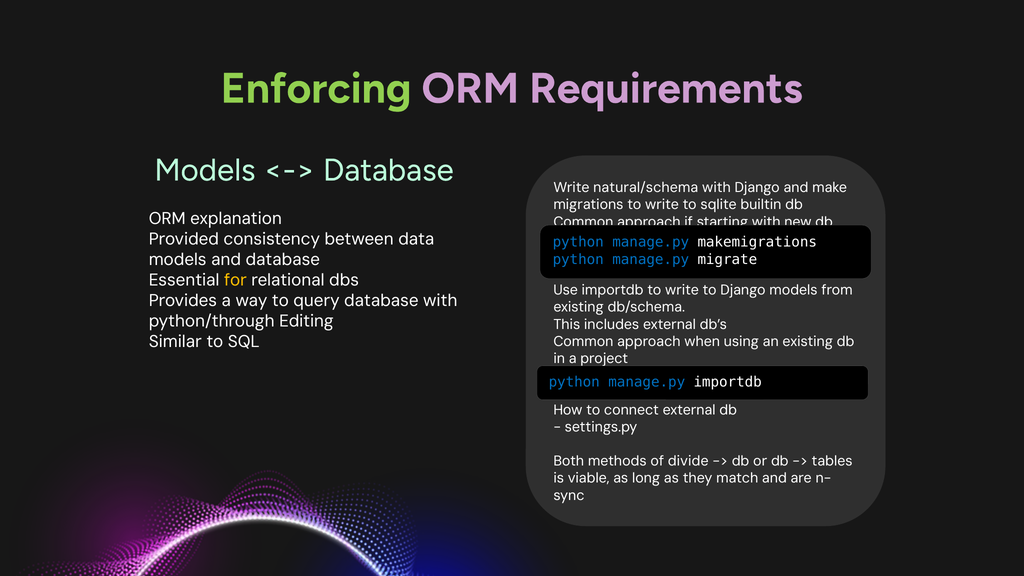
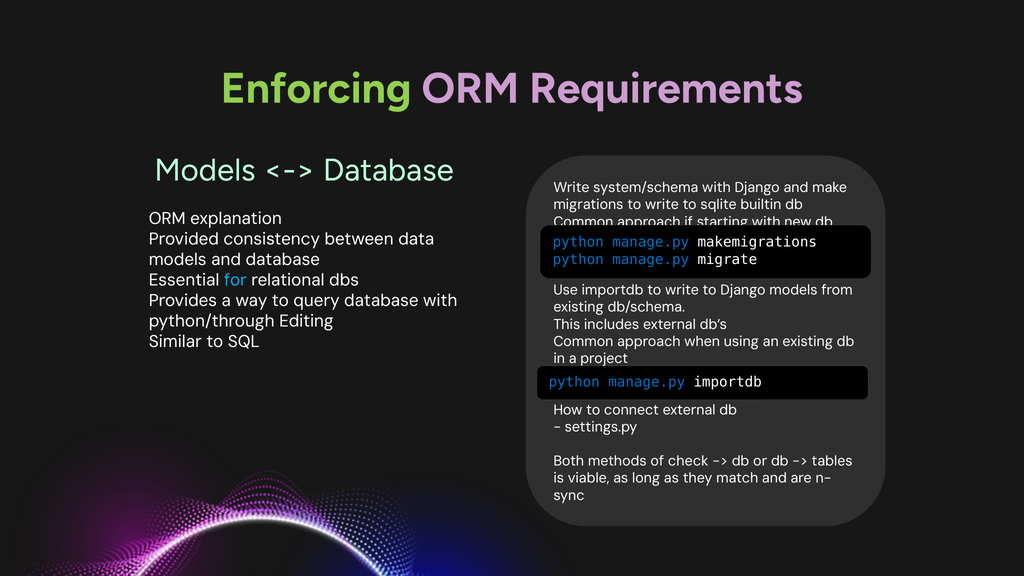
natural/schema: natural/schema -> system/schema
for at (235, 280) colour: yellow -> light blue
divide: divide -> check
